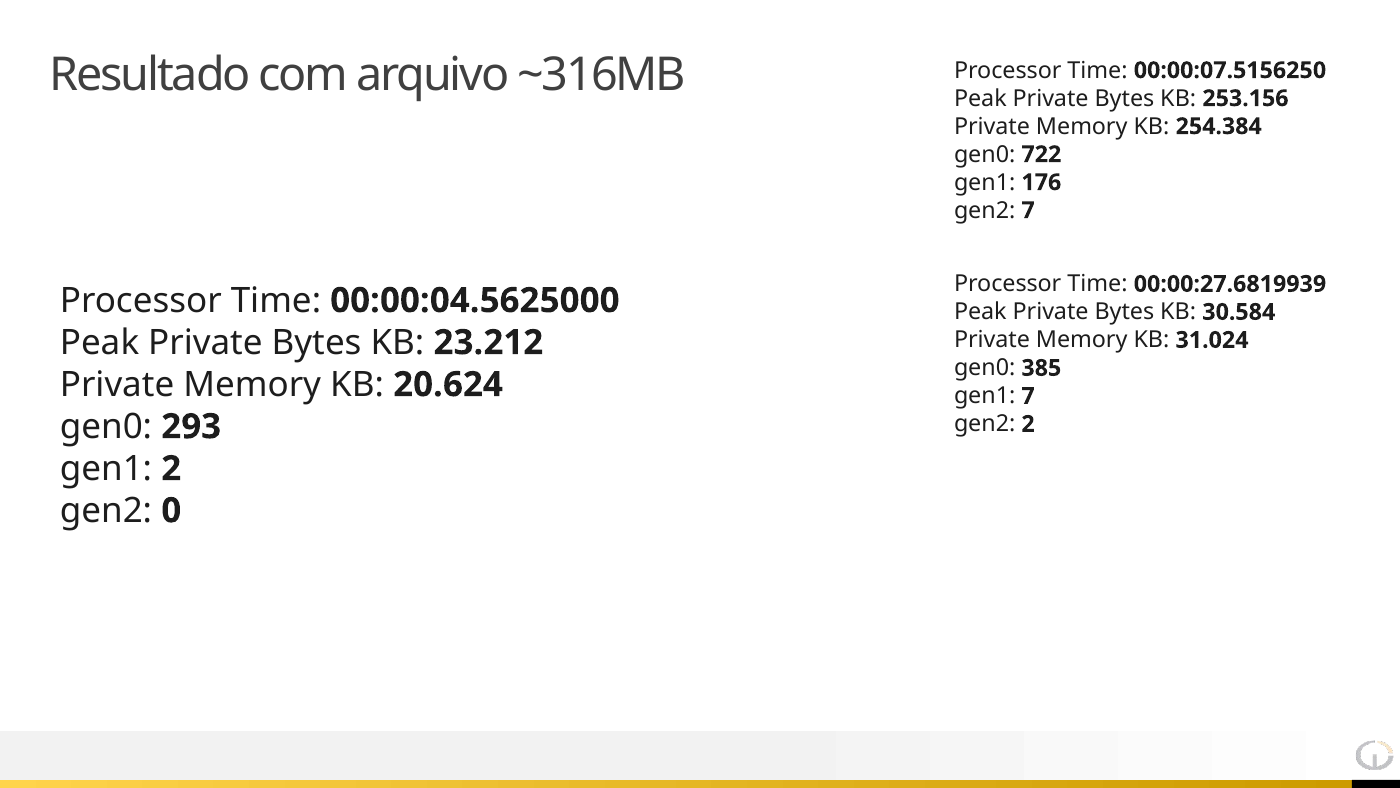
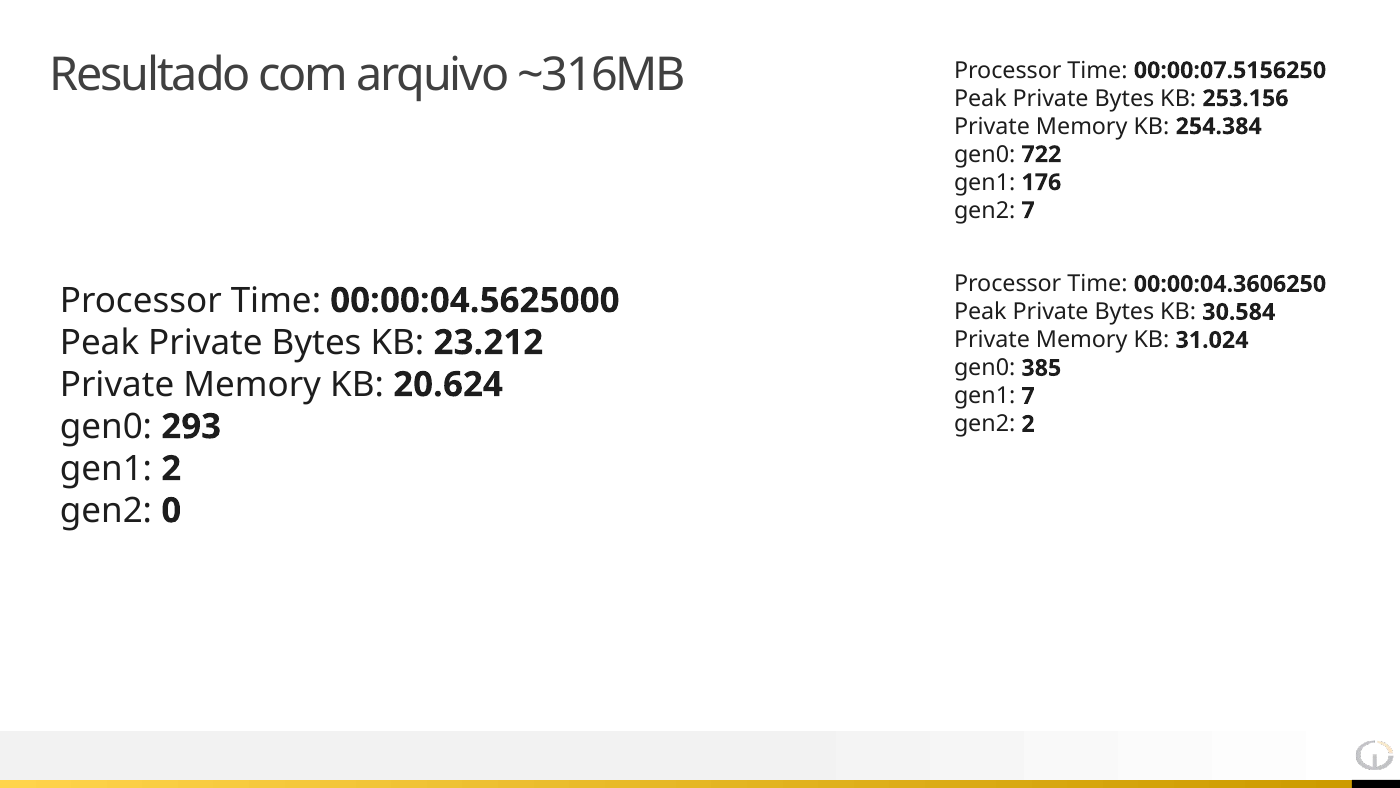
00:00:27.6819939: 00:00:27.6819939 -> 00:00:04.3606250
